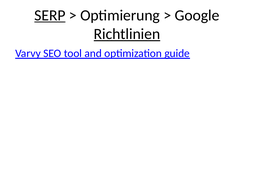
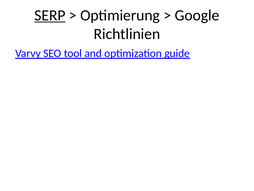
Richtlinien underline: present -> none
